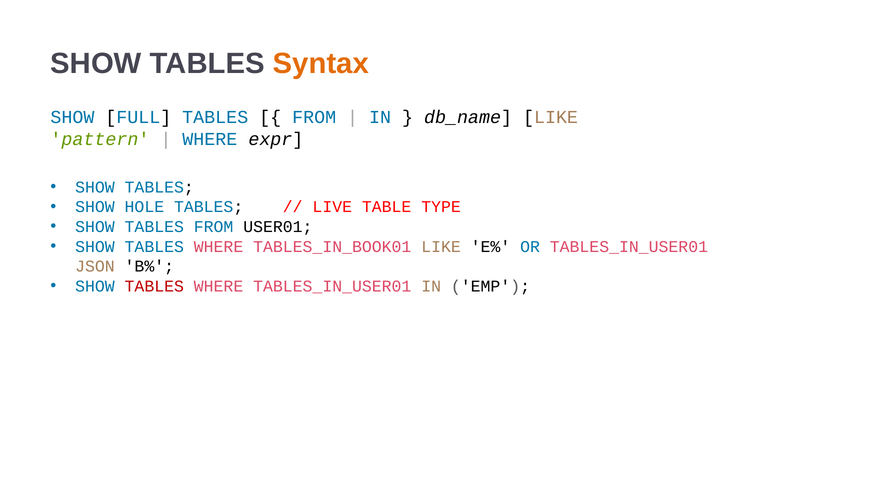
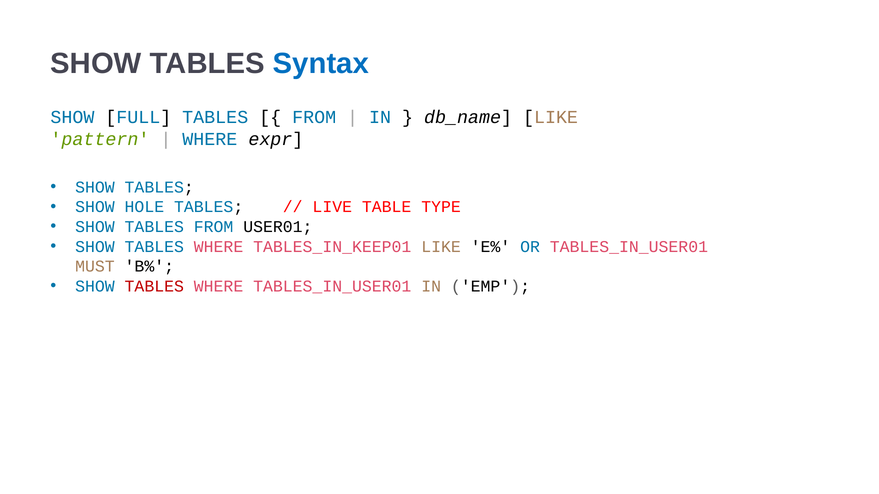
Syntax colour: orange -> blue
TABLES_IN_BOOK01: TABLES_IN_BOOK01 -> TABLES_IN_KEEP01
JSON: JSON -> MUST
